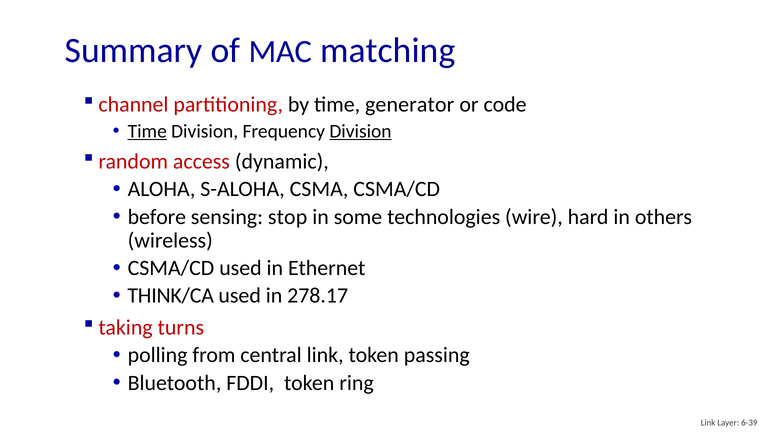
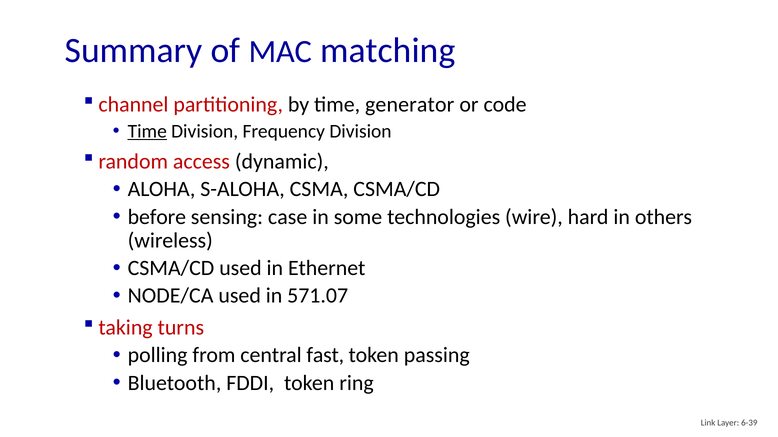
Division at (360, 131) underline: present -> none
stop: stop -> case
THINK/CA: THINK/CA -> NODE/CA
278.17: 278.17 -> 571.07
central link: link -> fast
